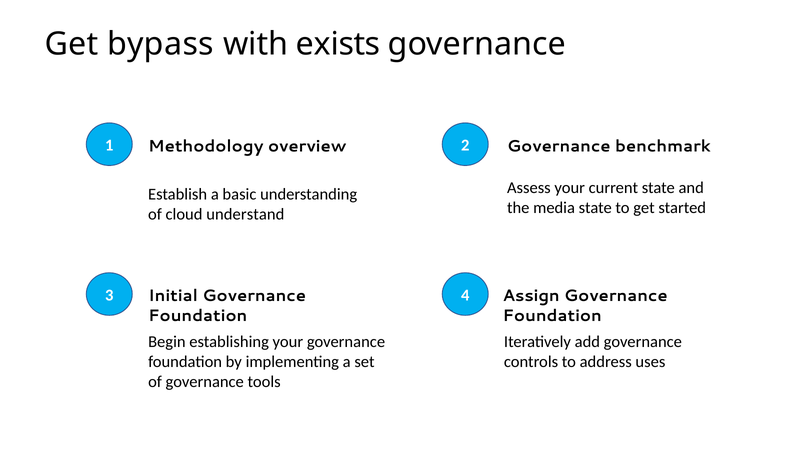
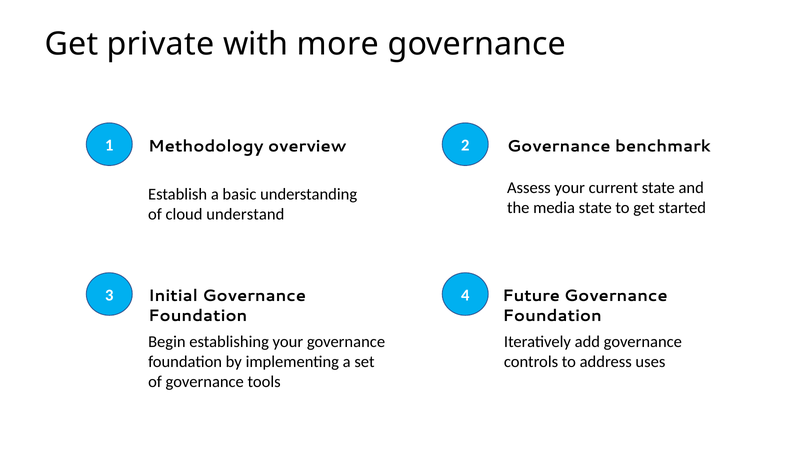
bypass: bypass -> private
exists: exists -> more
Assign: Assign -> Future
